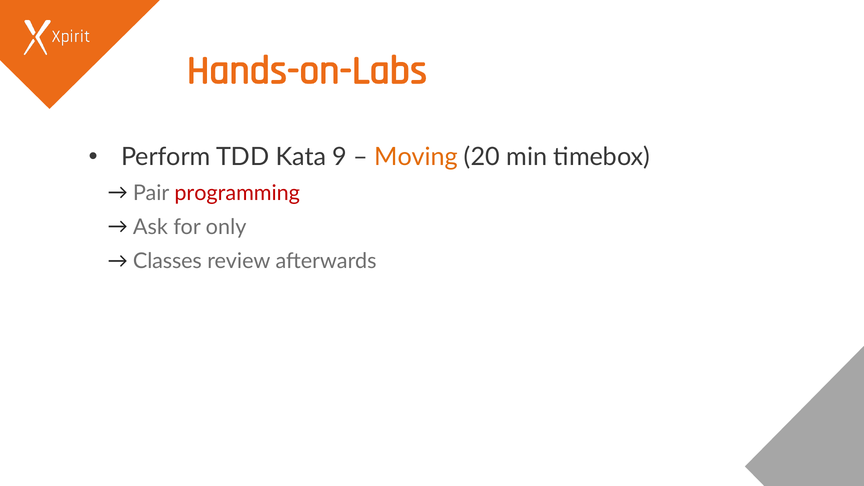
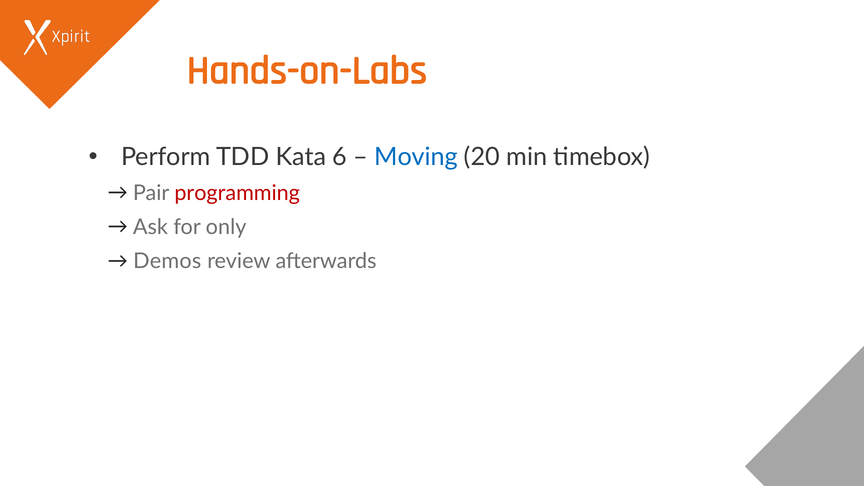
9: 9 -> 6
Moving colour: orange -> blue
Classes: Classes -> Demos
